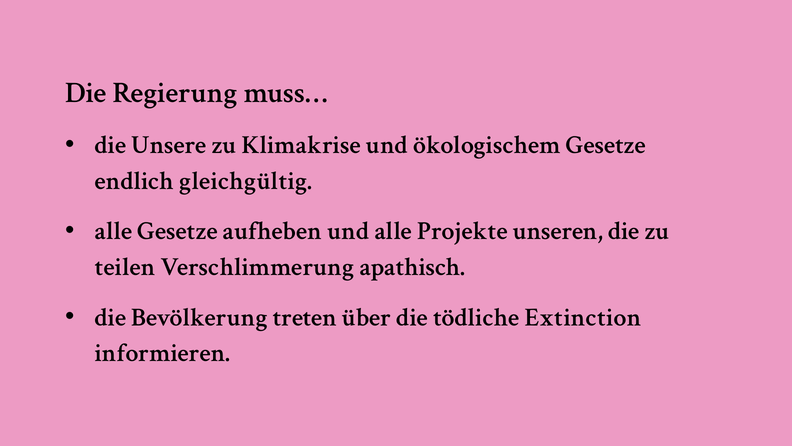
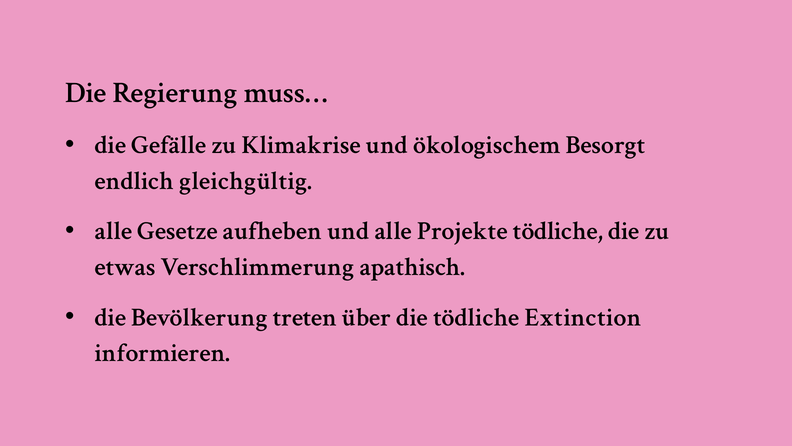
Unsere: Unsere -> Gefälle
ökologischem Gesetze: Gesetze -> Besorgt
Projekte unseren: unseren -> tödliche
teilen: teilen -> etwas
